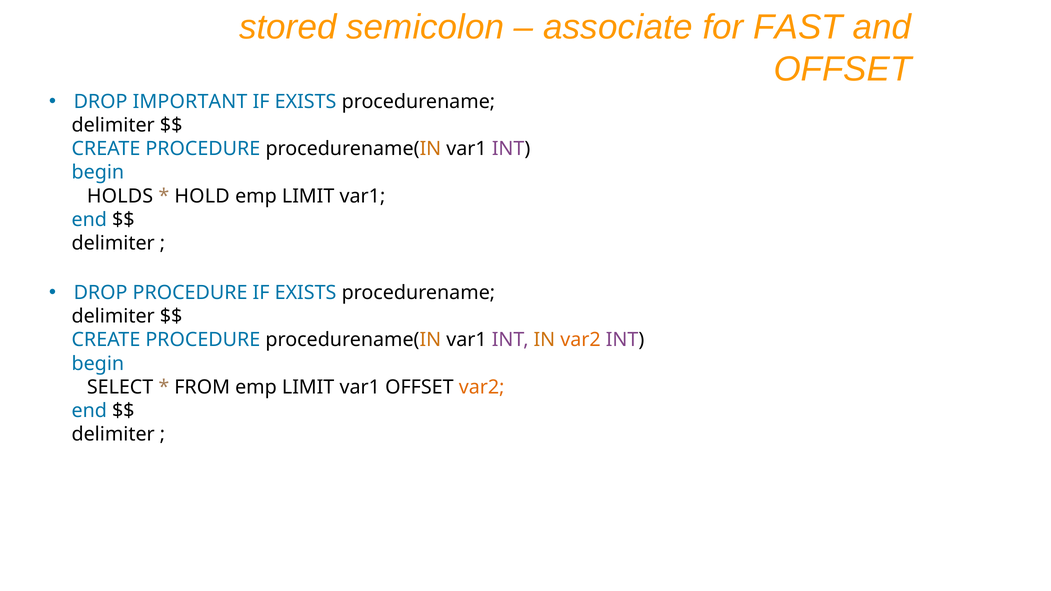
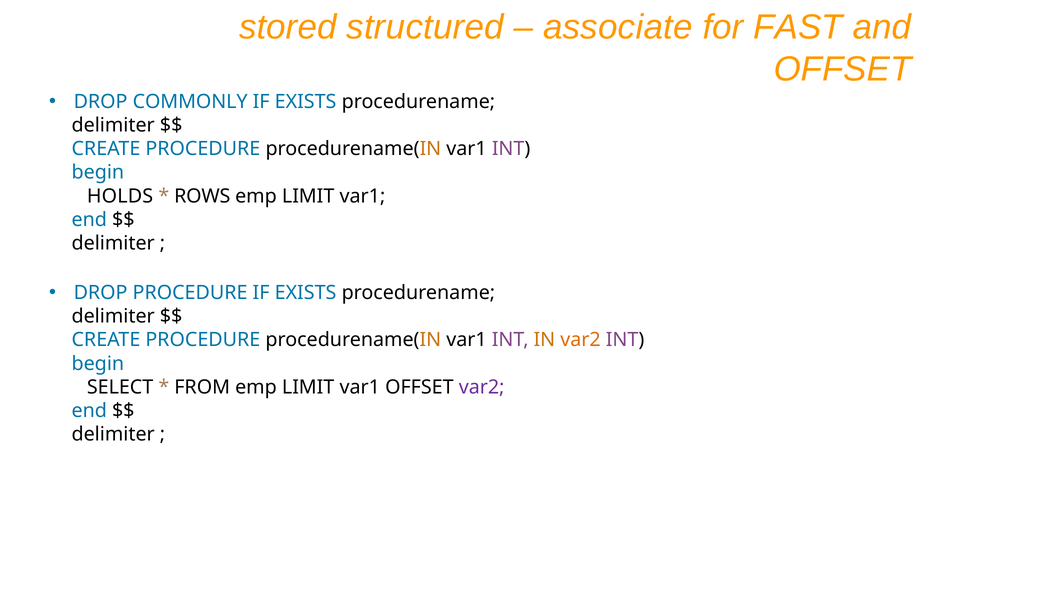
semicolon: semicolon -> structured
IMPORTANT: IMPORTANT -> COMMONLY
HOLD: HOLD -> ROWS
var2 at (482, 387) colour: orange -> purple
